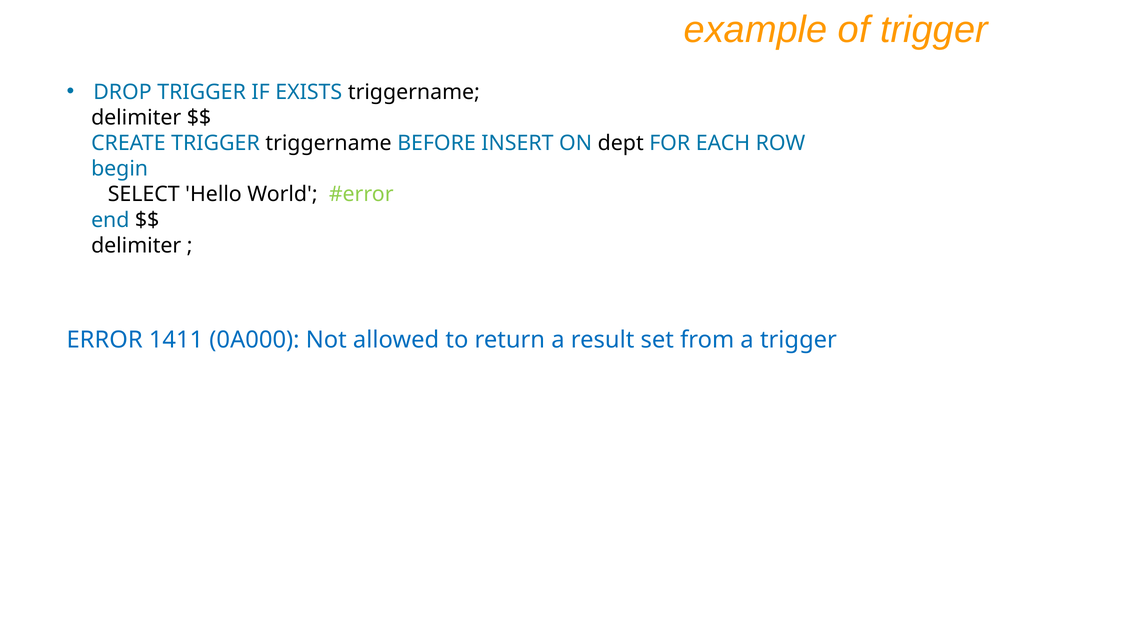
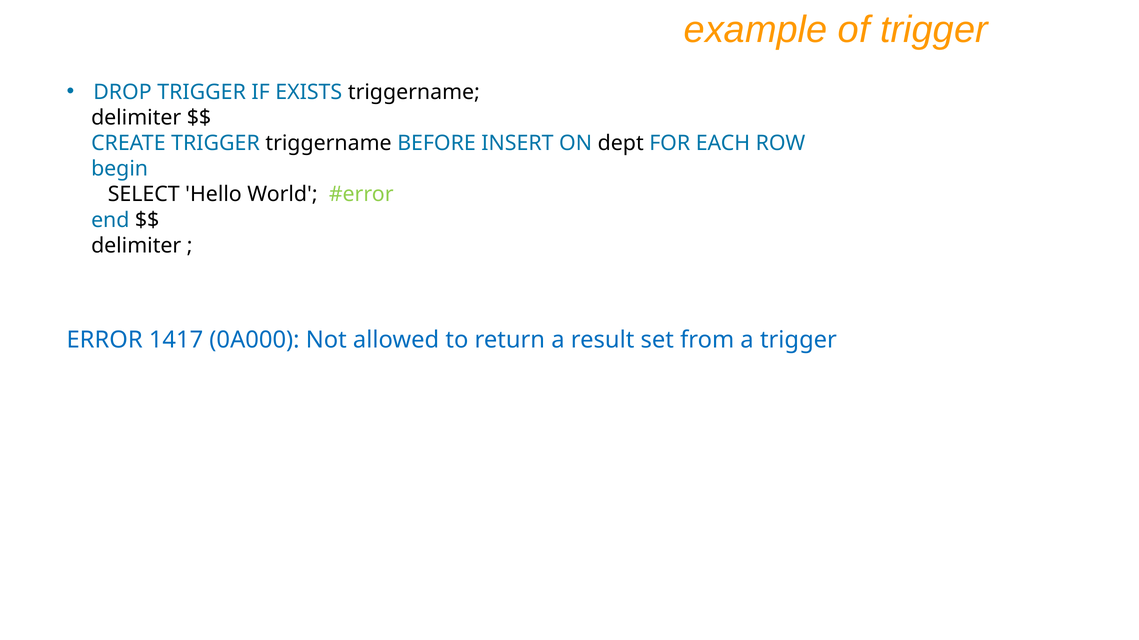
1411: 1411 -> 1417
